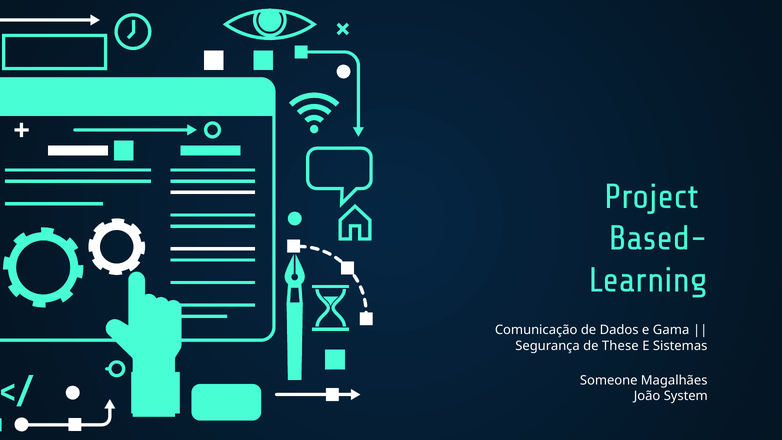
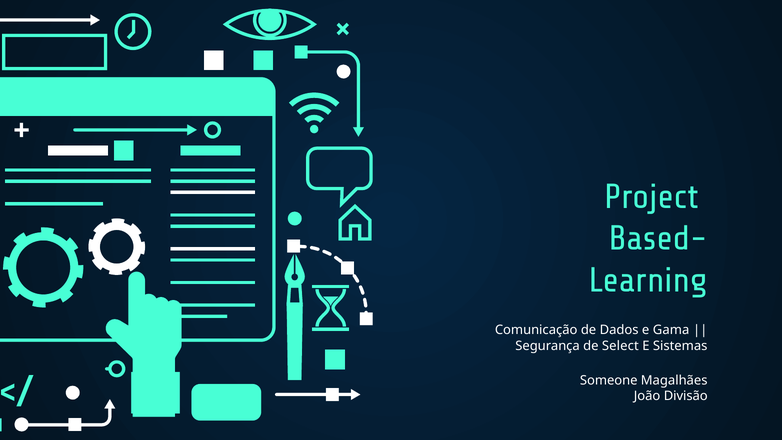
These: These -> Select
System: System -> Divisão
